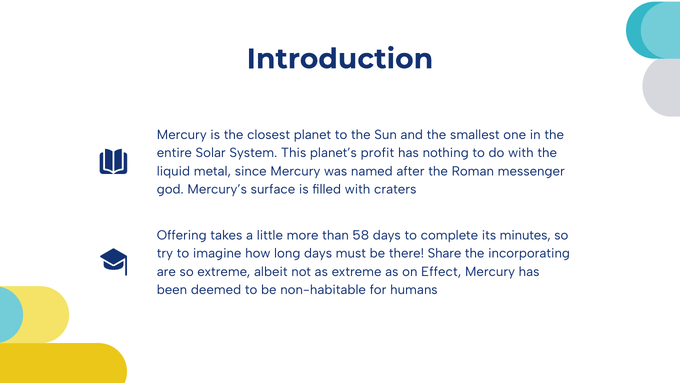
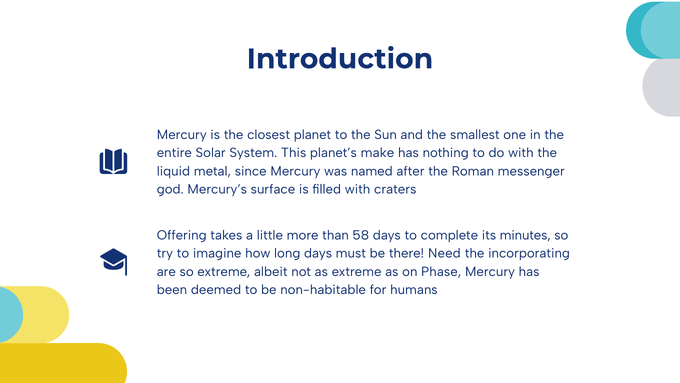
profit: profit -> make
Share: Share -> Need
Effect: Effect -> Phase
